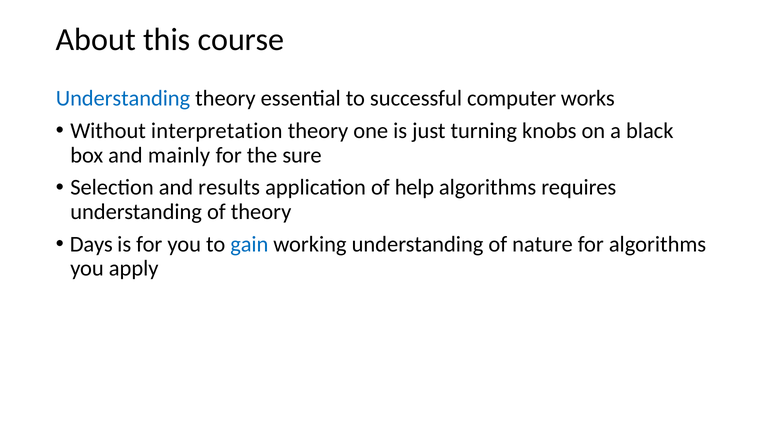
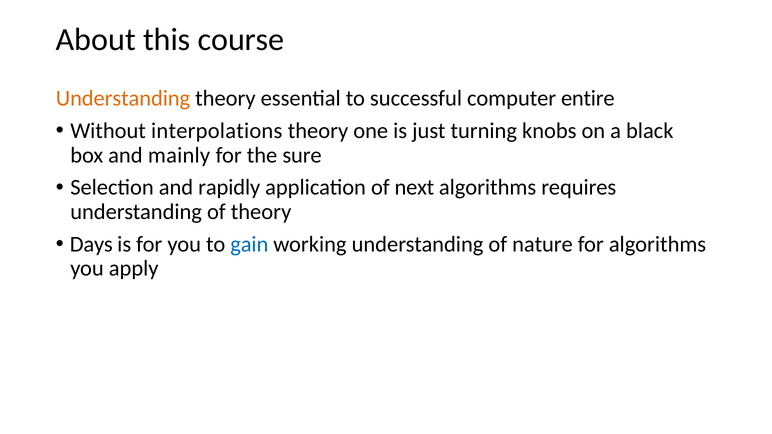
Understanding at (123, 99) colour: blue -> orange
works: works -> entire
interpretation: interpretation -> interpolations
results: results -> rapidly
help: help -> next
